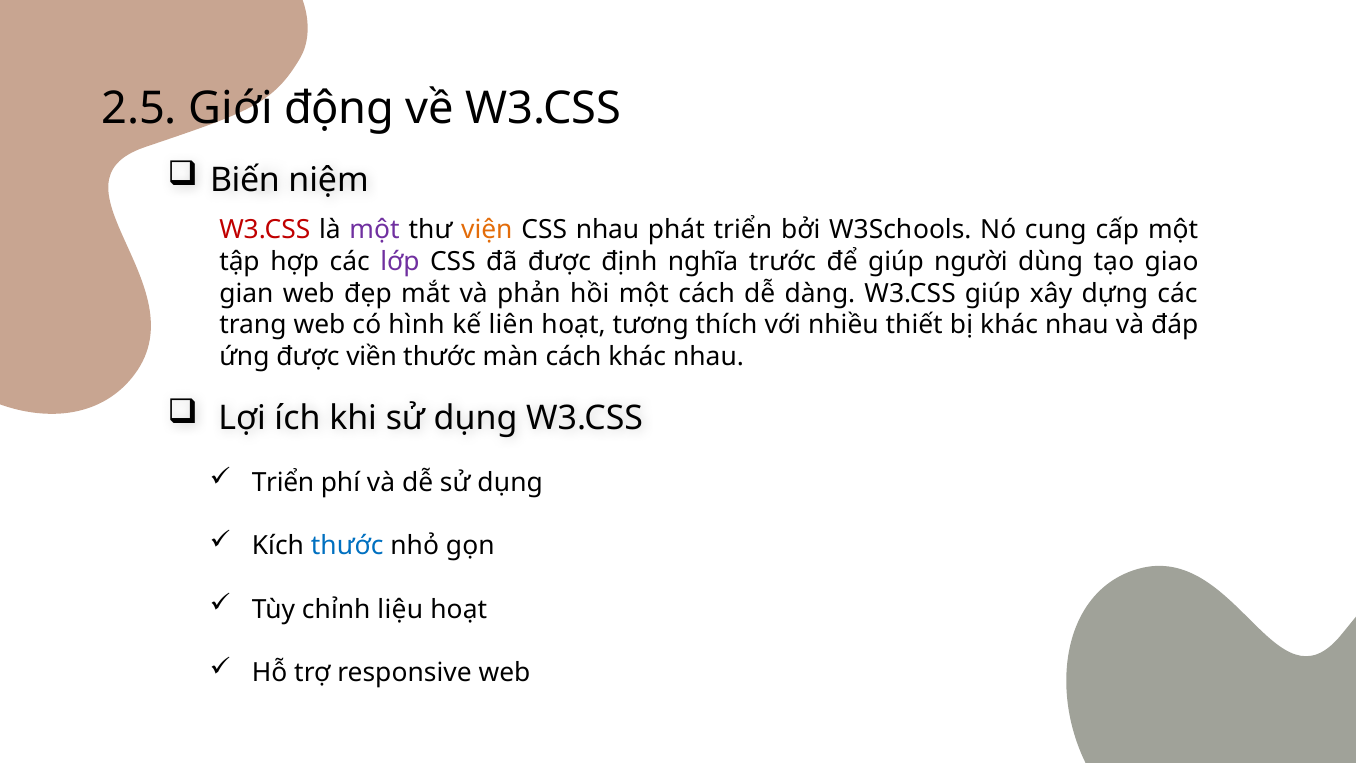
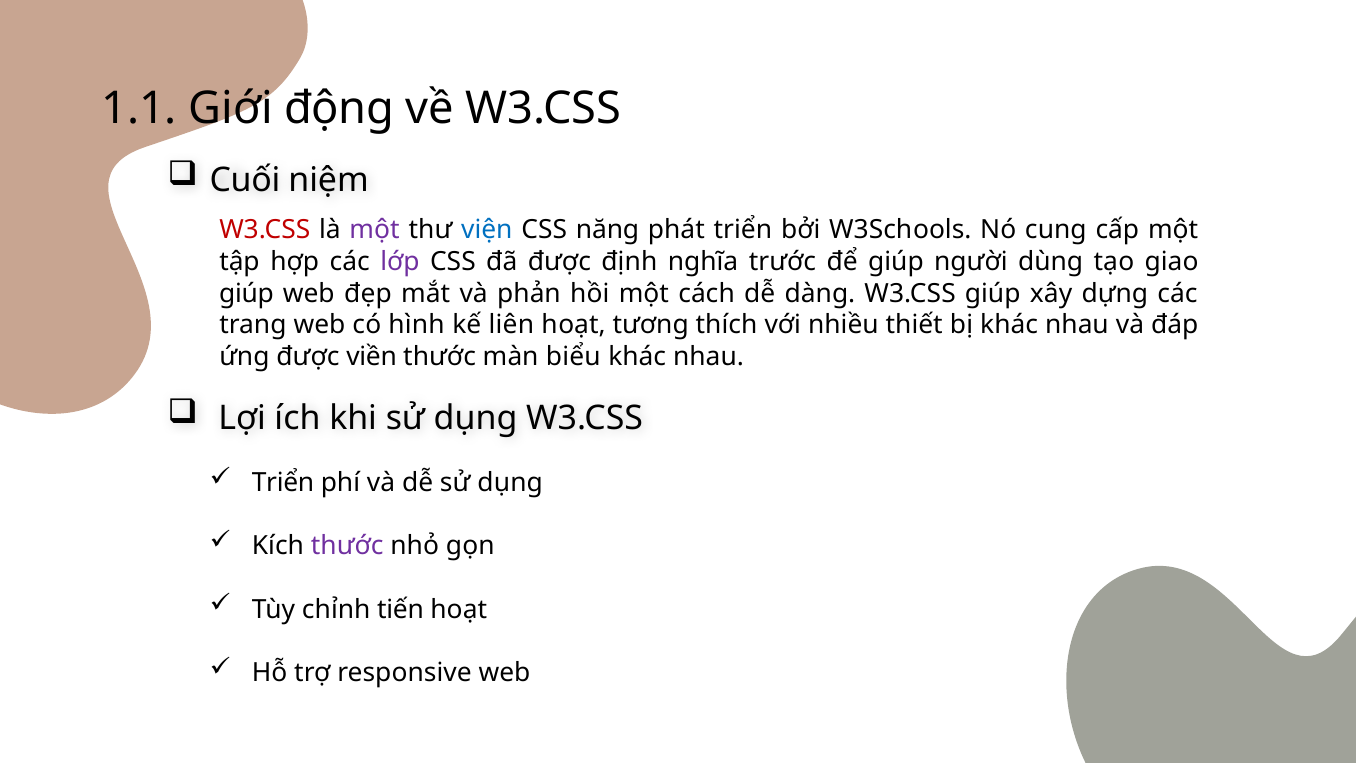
2.5: 2.5 -> 1.1
Biến: Biến -> Cuối
viện colour: orange -> blue
CSS nhau: nhau -> năng
gian at (246, 293): gian -> giúp
màn cách: cách -> biểu
thước at (347, 546) colour: blue -> purple
liệu: liệu -> tiến
